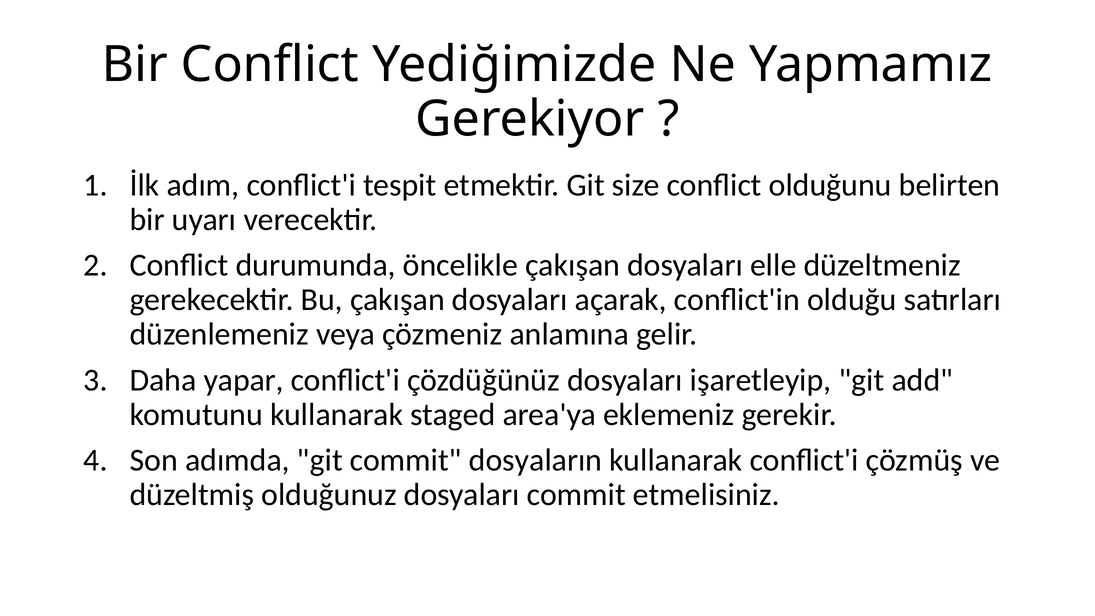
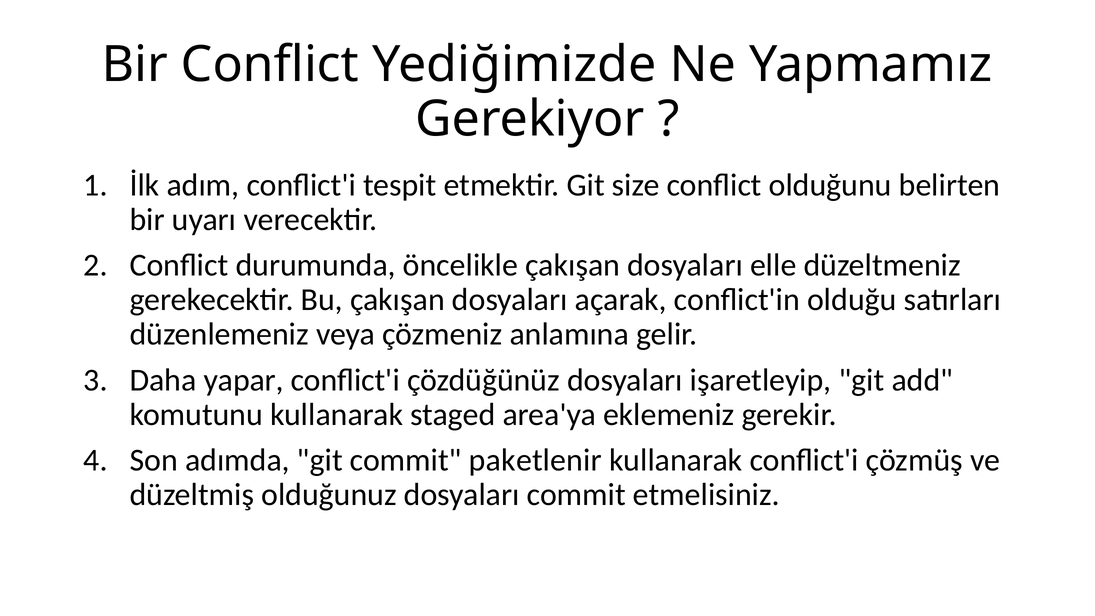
dosyaların: dosyaların -> paketlenir
